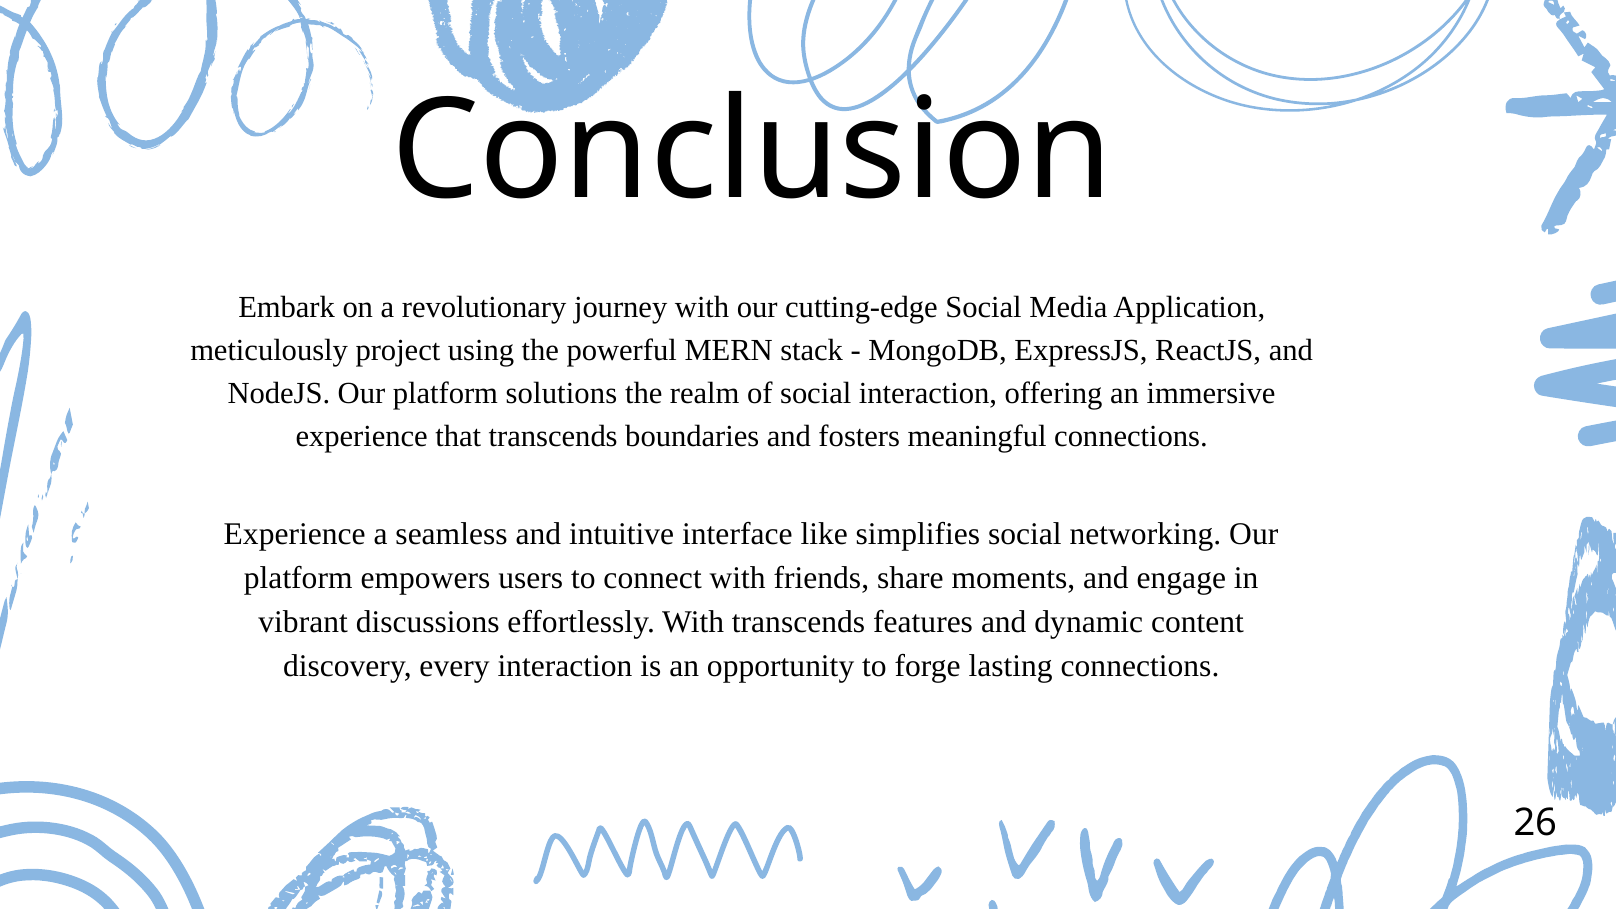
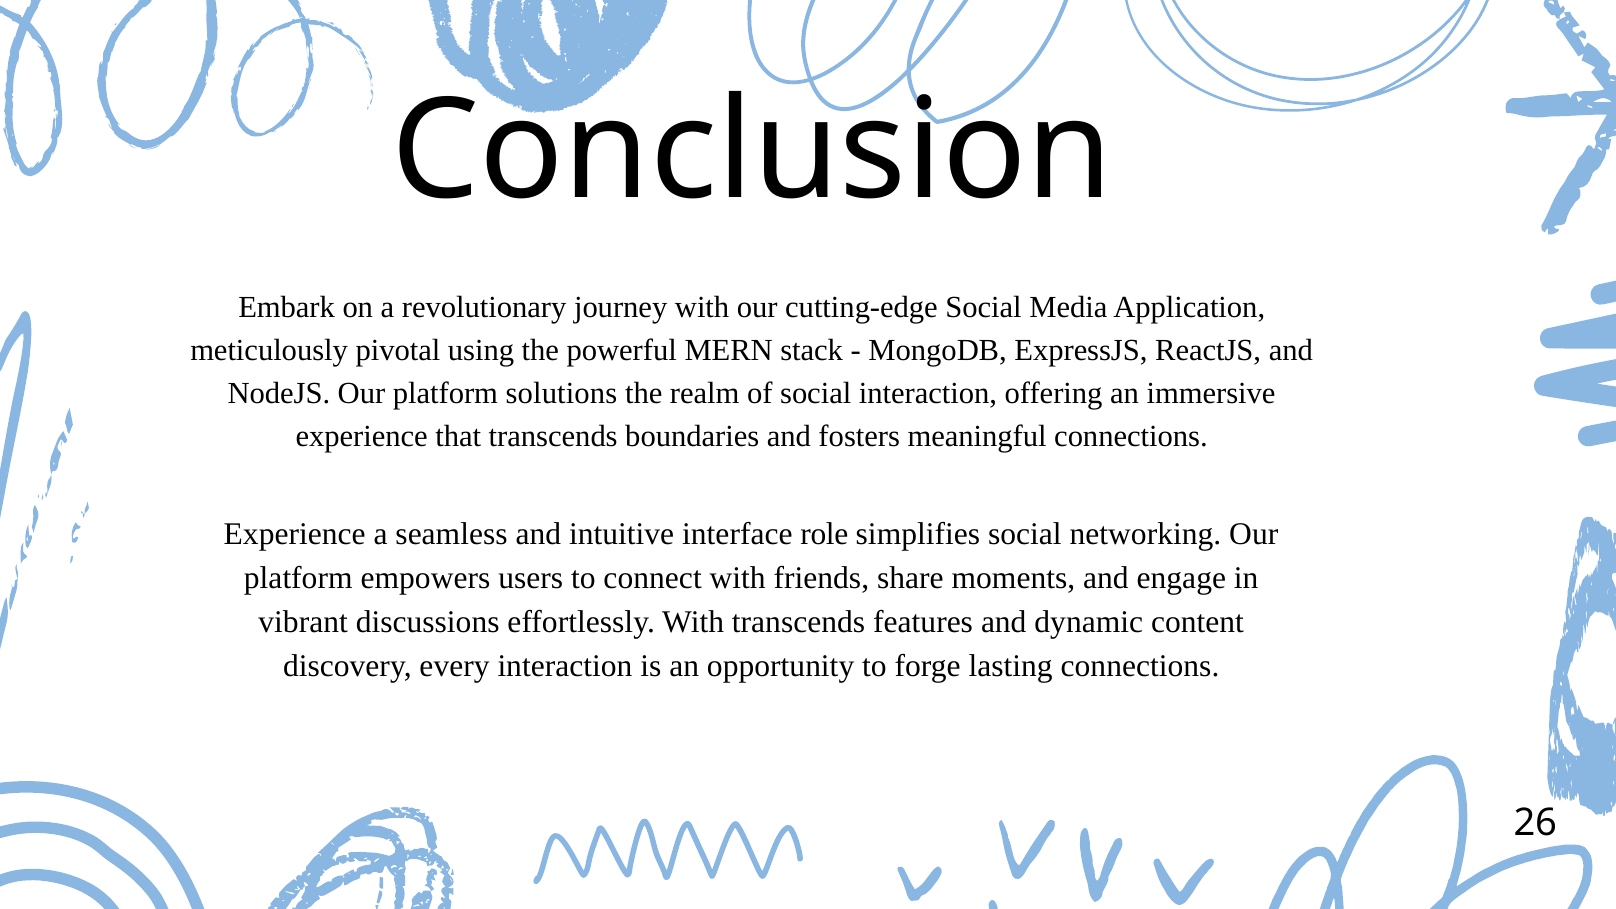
project: project -> pivotal
like: like -> role
